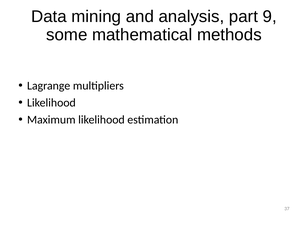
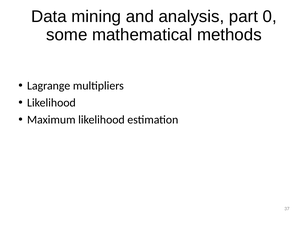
9: 9 -> 0
